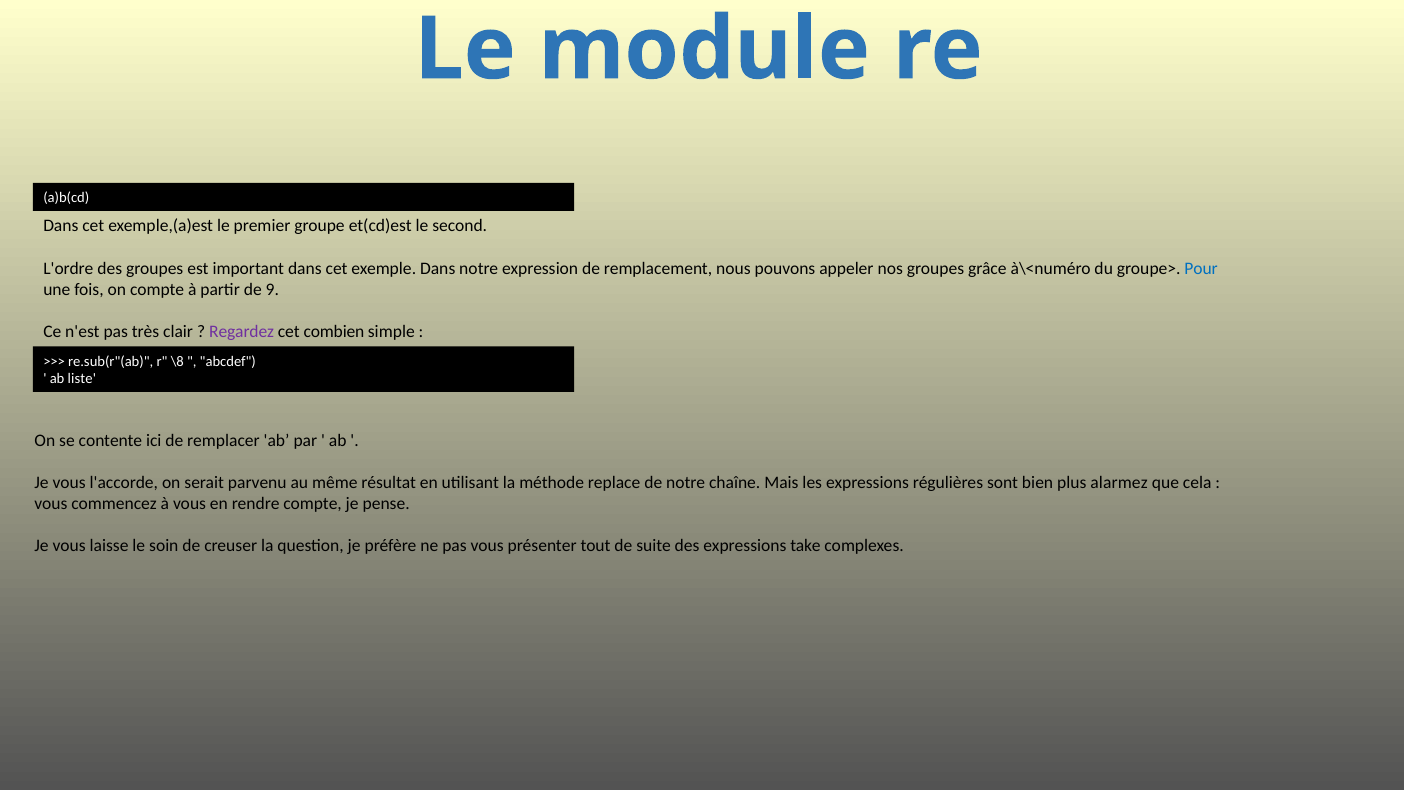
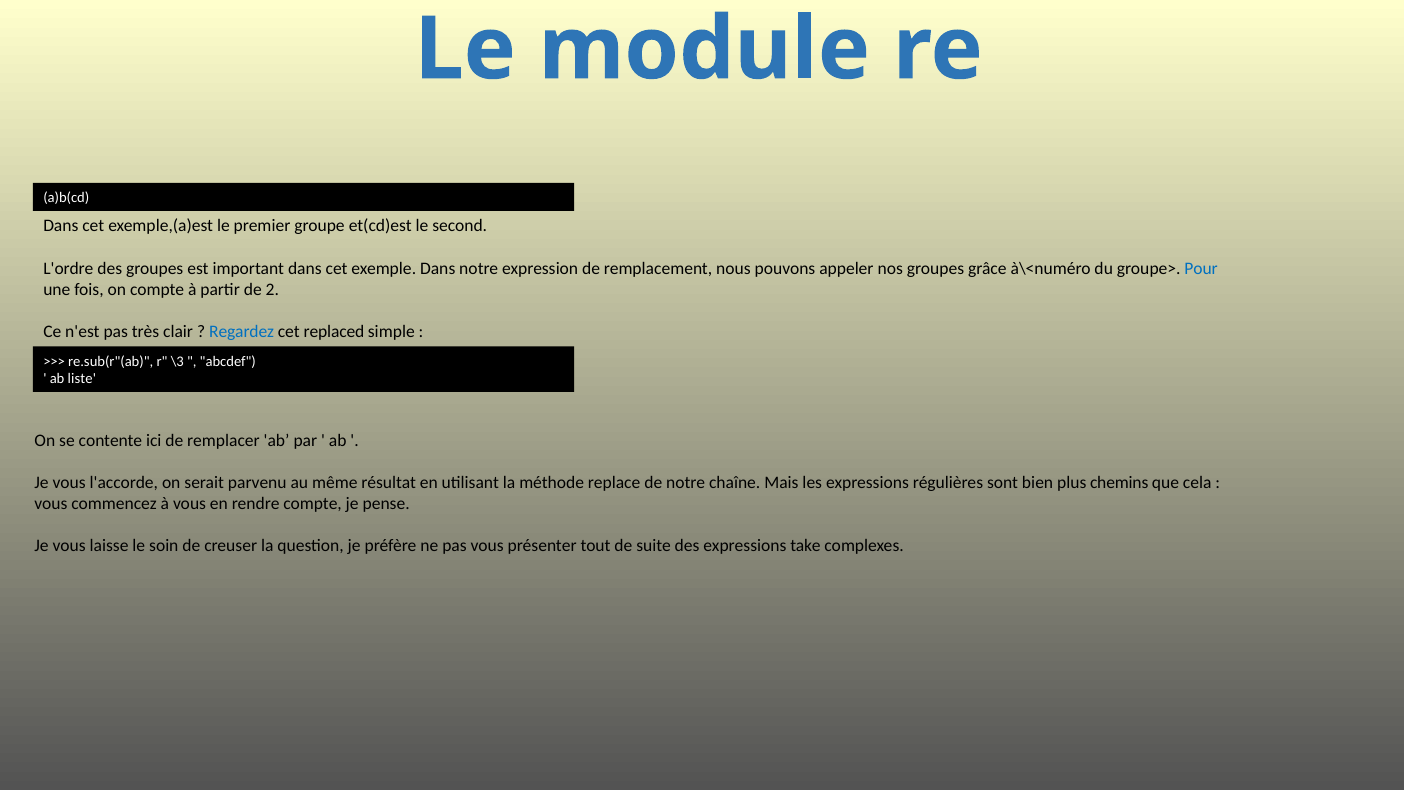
9: 9 -> 2
Regardez colour: purple -> blue
combien: combien -> replaced
\8: \8 -> \3
alarmez: alarmez -> chemins
